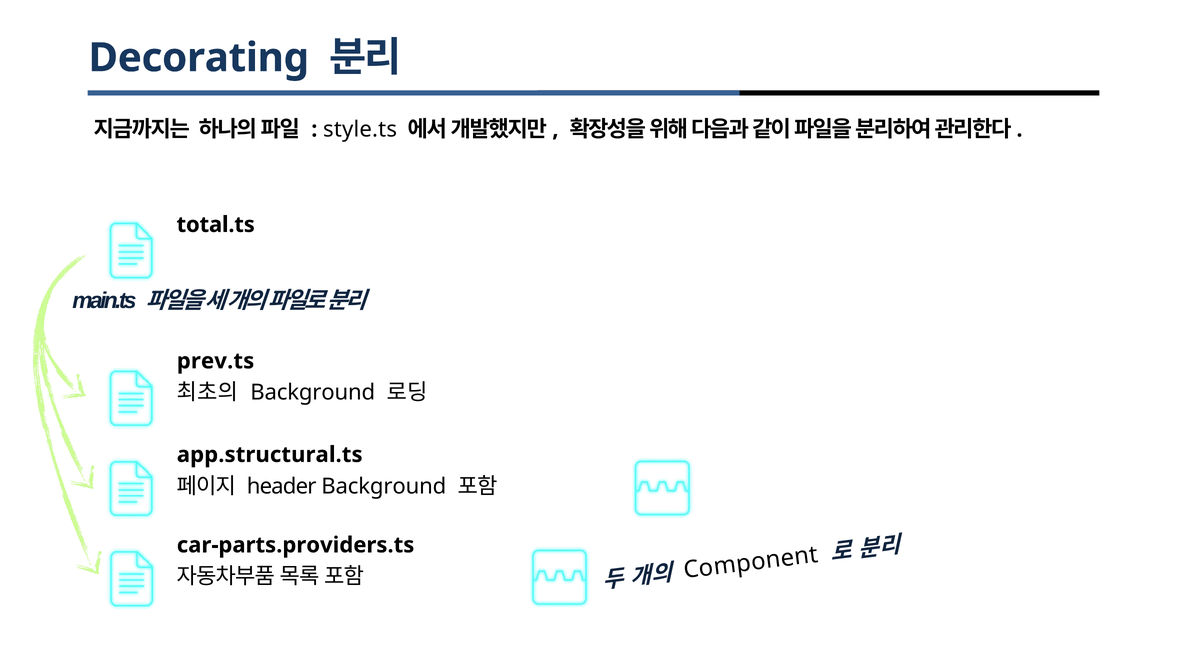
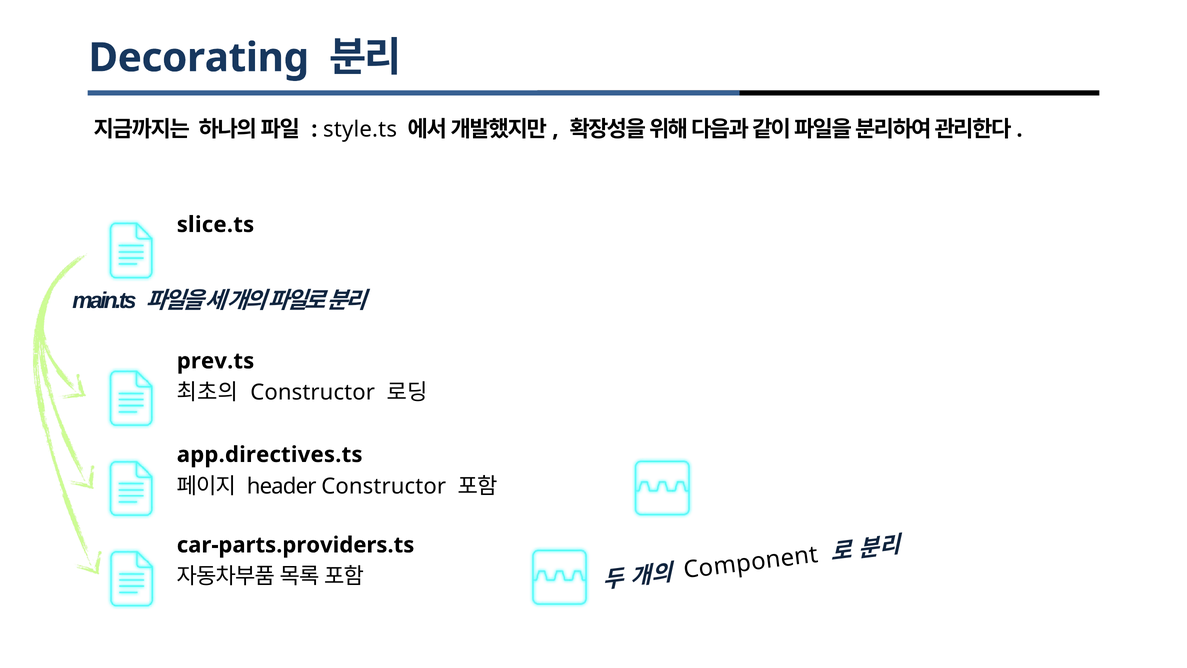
total.ts: total.ts -> slice.ts
Background at (313, 392): Background -> Constructor
app.structural.ts: app.structural.ts -> app.directives.ts
header Background: Background -> Constructor
